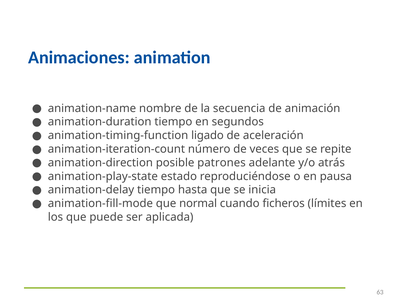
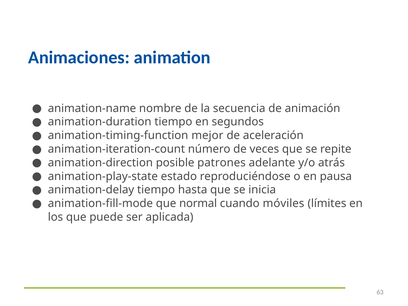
ligado: ligado -> mejor
ficheros: ficheros -> móviles
